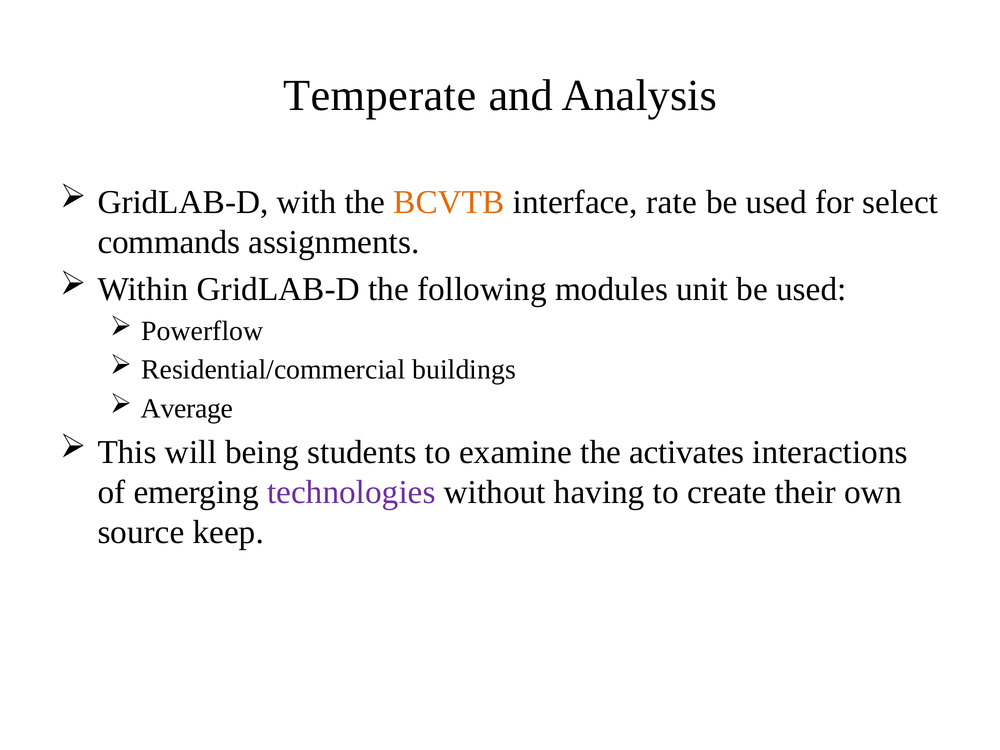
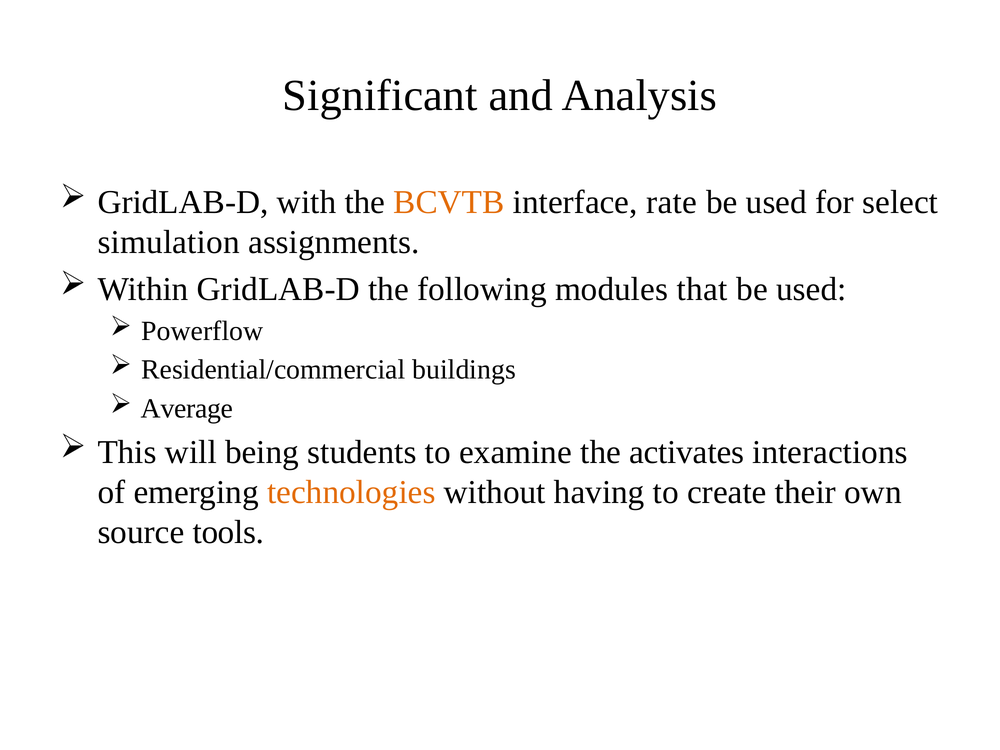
Temperate: Temperate -> Significant
commands: commands -> simulation
unit: unit -> that
technologies colour: purple -> orange
keep: keep -> tools
